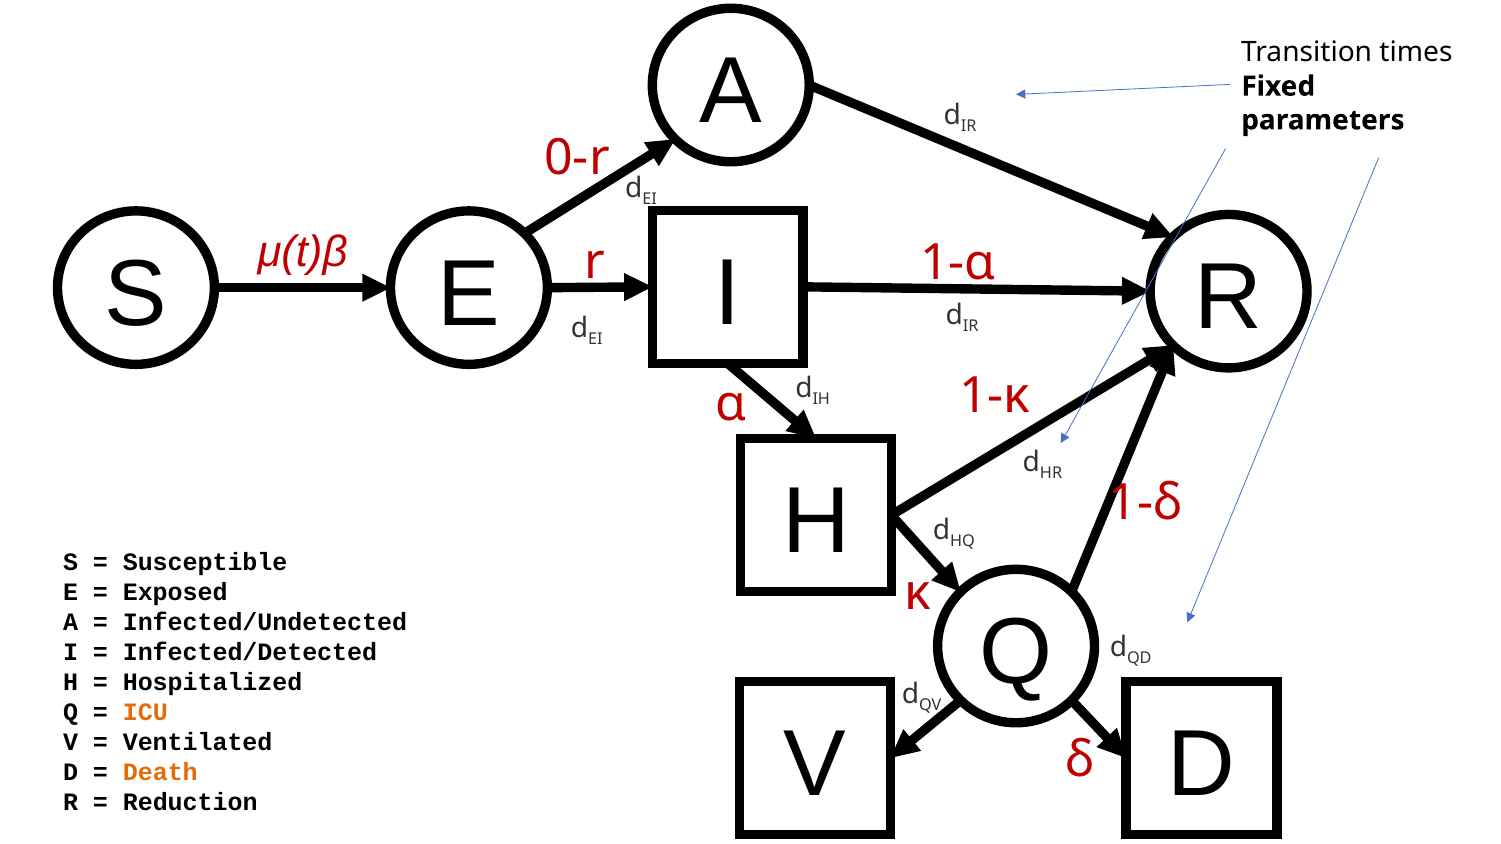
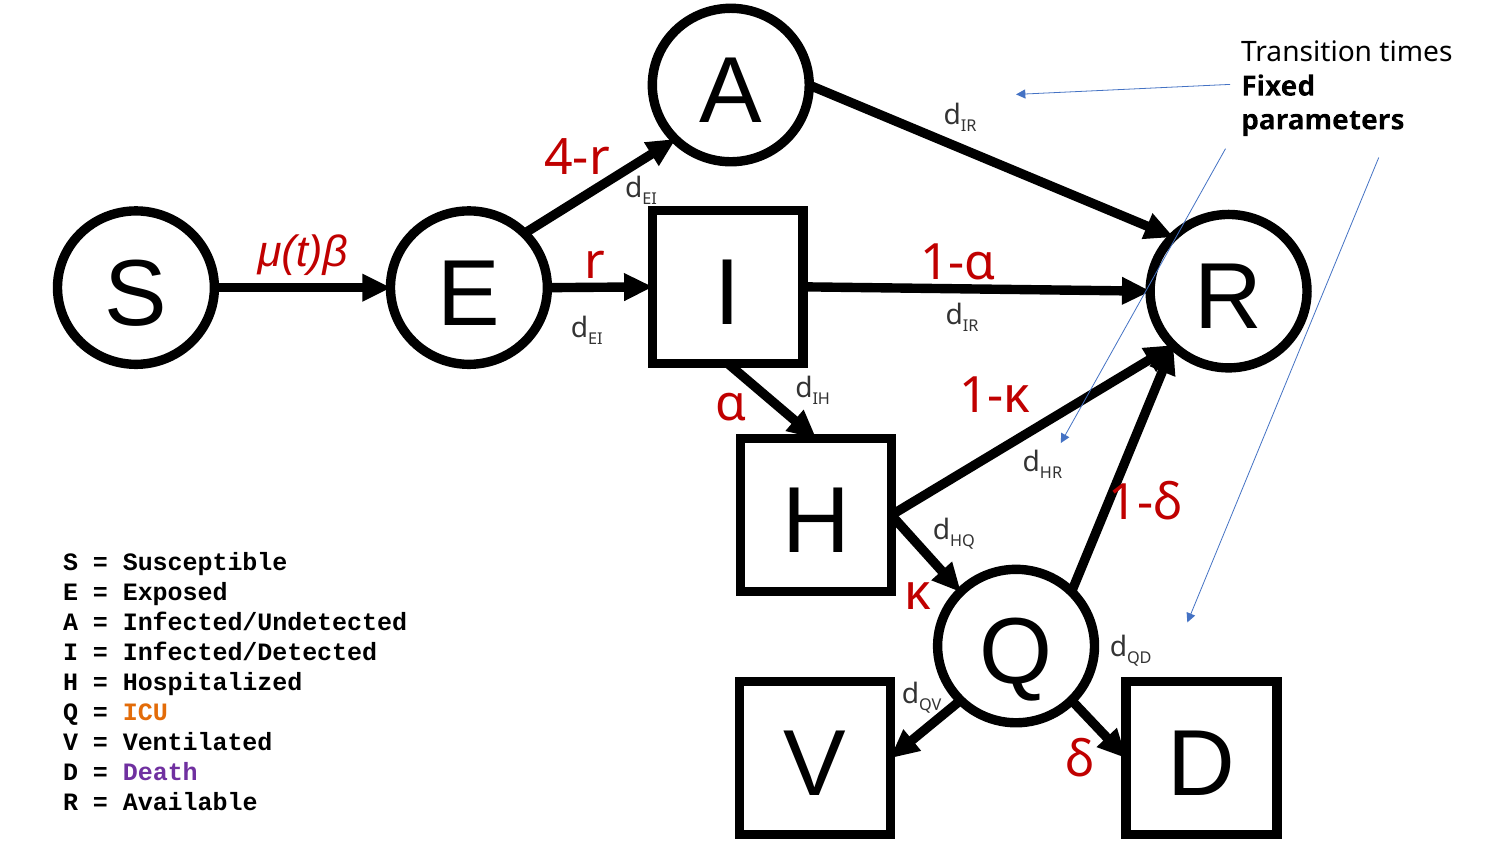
0-r: 0-r -> 4-r
Death colour: orange -> purple
Reduction: Reduction -> Available
